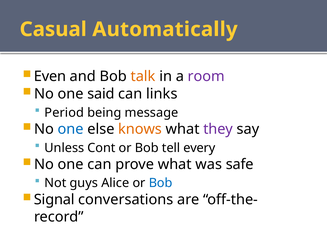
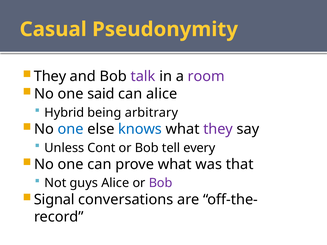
Automatically: Automatically -> Pseudonymity
Even at (50, 76): Even -> They
talk colour: orange -> purple
can links: links -> alice
Period: Period -> Hybrid
message: message -> arbitrary
knows colour: orange -> blue
safe: safe -> that
Bob at (161, 183) colour: blue -> purple
